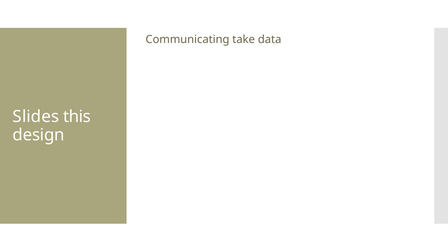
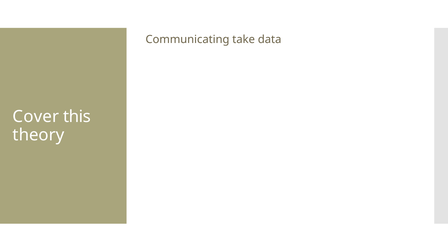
Slides: Slides -> Cover
design: design -> theory
